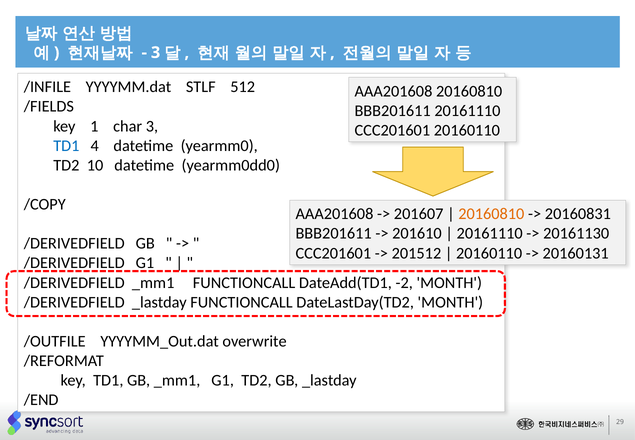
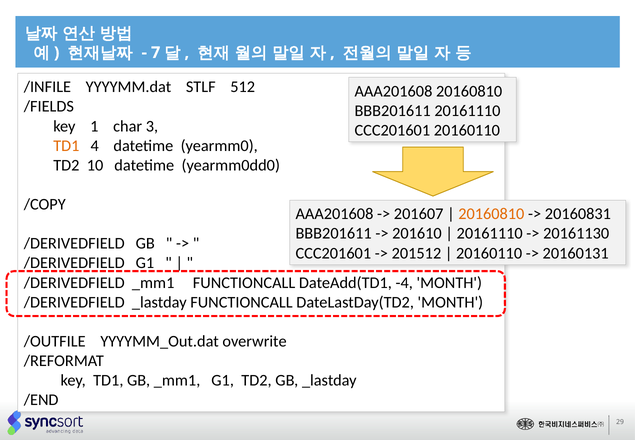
3 at (156, 53): 3 -> 7
TD1 at (66, 146) colour: blue -> orange
-2: -2 -> -4
